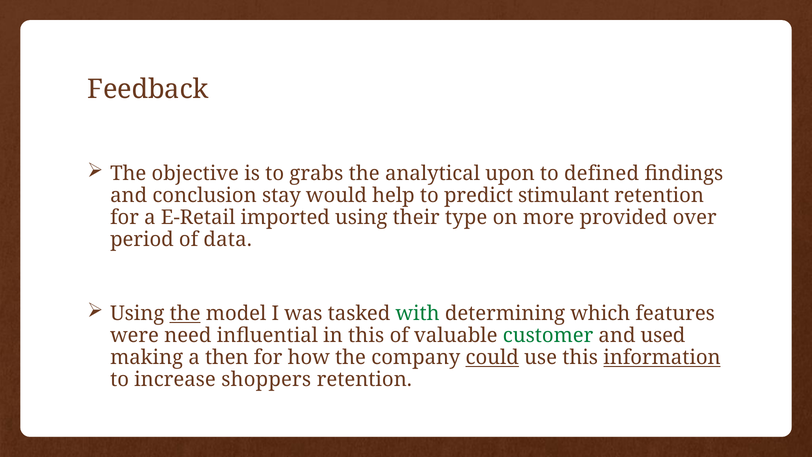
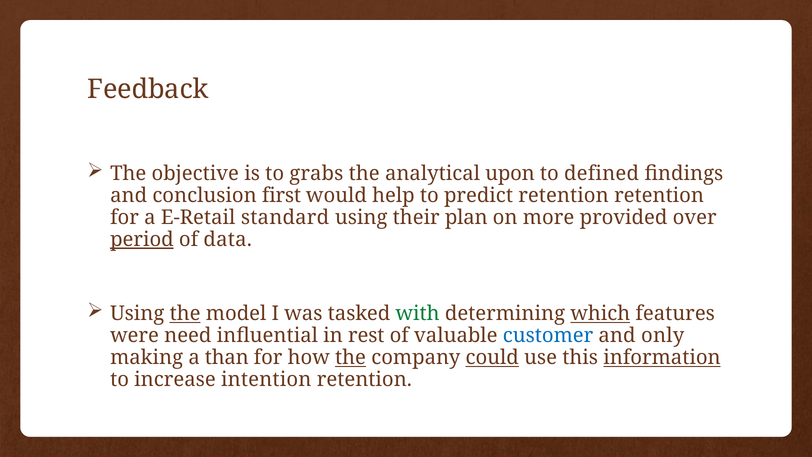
stay: stay -> first
predict stimulant: stimulant -> retention
imported: imported -> standard
type: type -> plan
period underline: none -> present
which underline: none -> present
in this: this -> rest
customer colour: green -> blue
used: used -> only
then: then -> than
the at (351, 358) underline: none -> present
shoppers: shoppers -> intention
